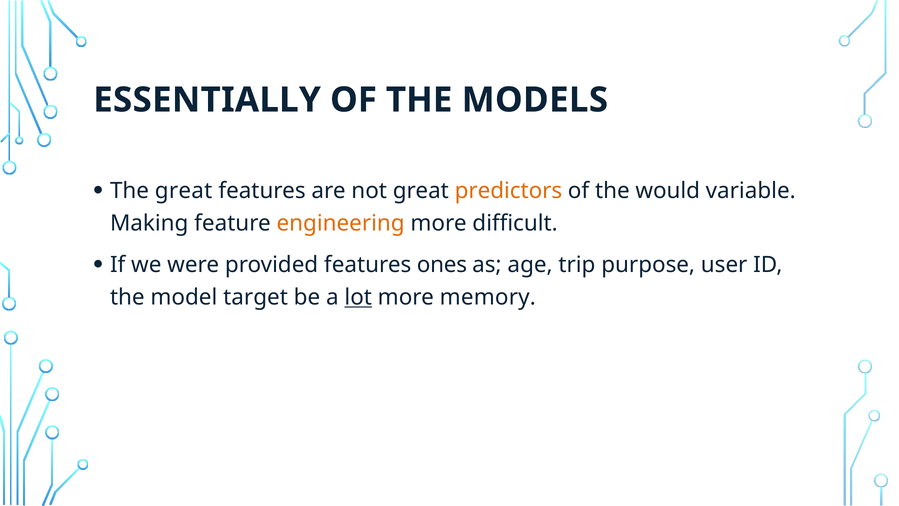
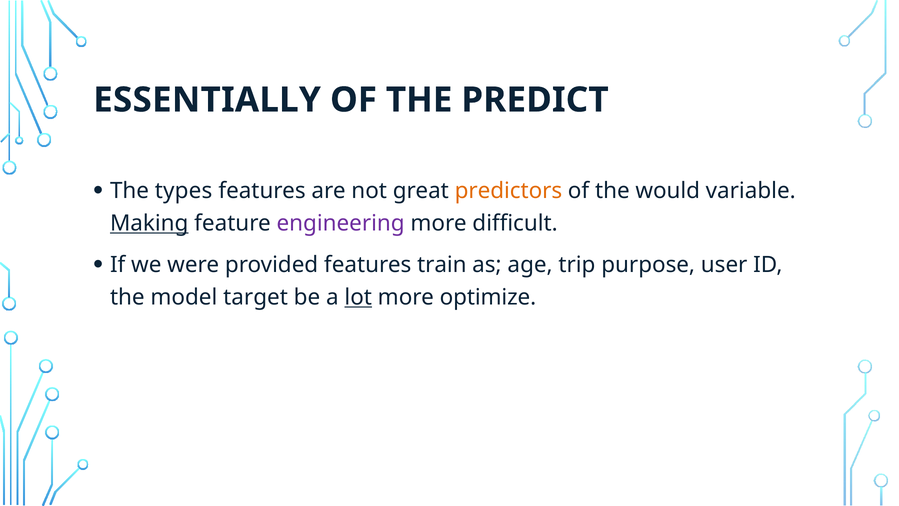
MODELS: MODELS -> PREDICT
The great: great -> types
Making underline: none -> present
engineering colour: orange -> purple
ones: ones -> train
memory: memory -> optimize
